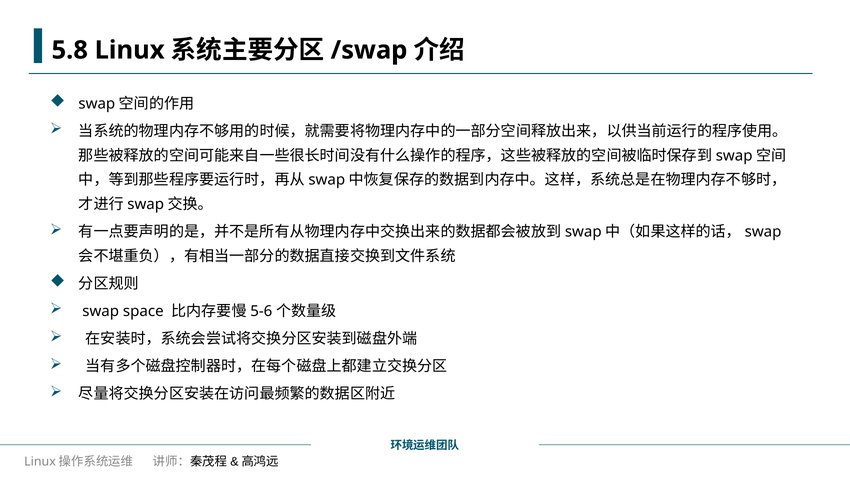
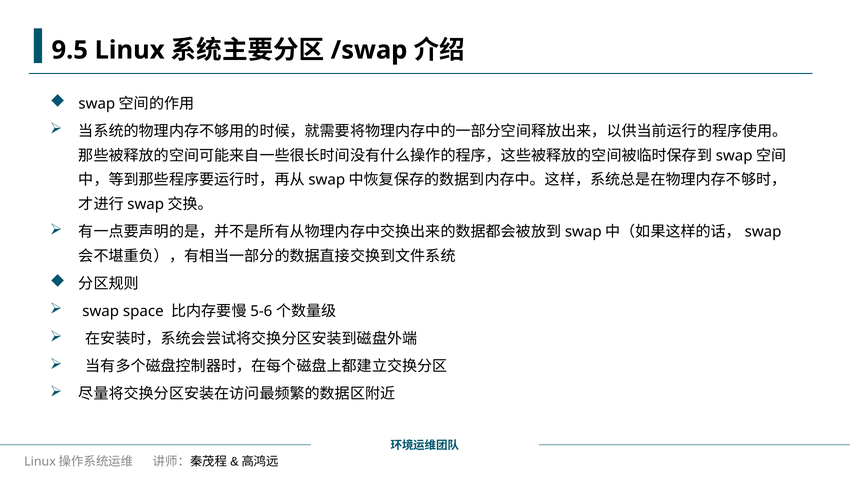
5.8: 5.8 -> 9.5
